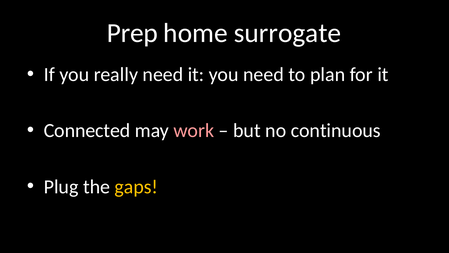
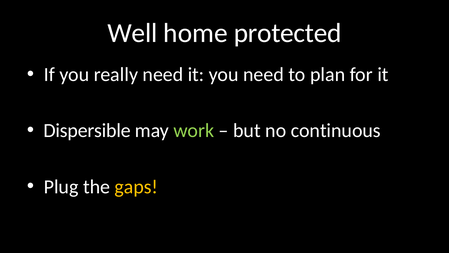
Prep: Prep -> Well
surrogate: surrogate -> protected
Connected: Connected -> Dispersible
work colour: pink -> light green
